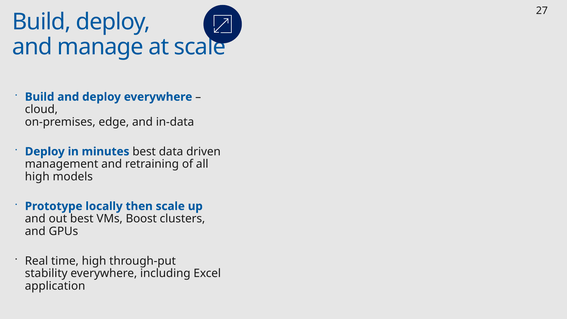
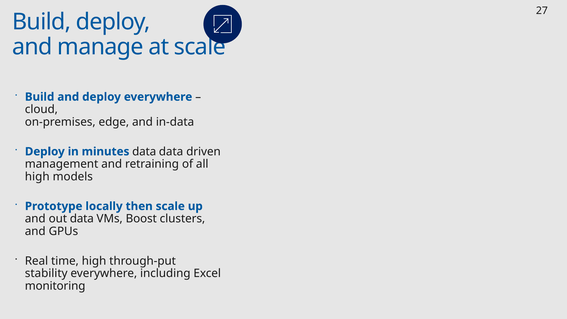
minutes best: best -> data
out best: best -> data
application: application -> monitoring
